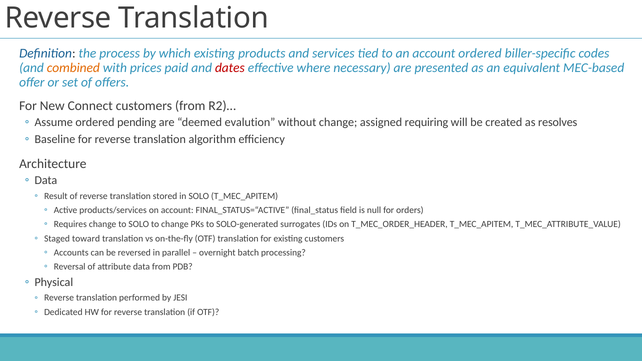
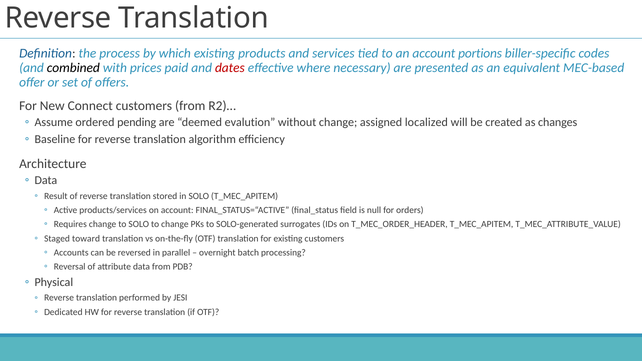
account ordered: ordered -> portions
combined colour: orange -> black
requiring: requiring -> localized
resolves: resolves -> changes
